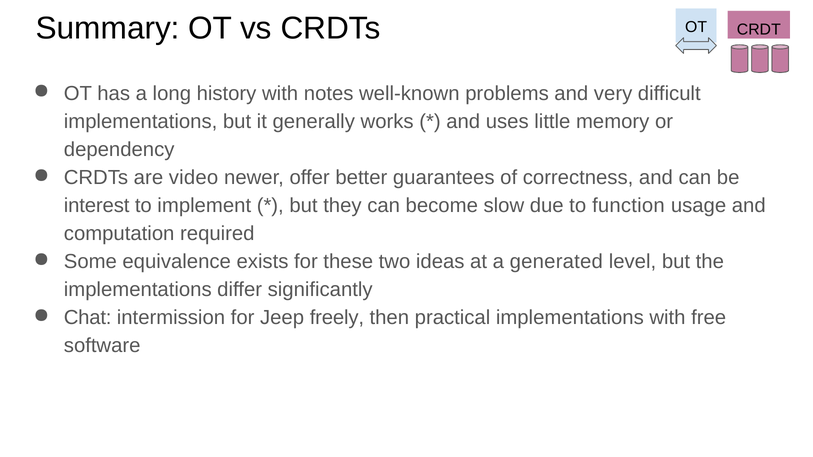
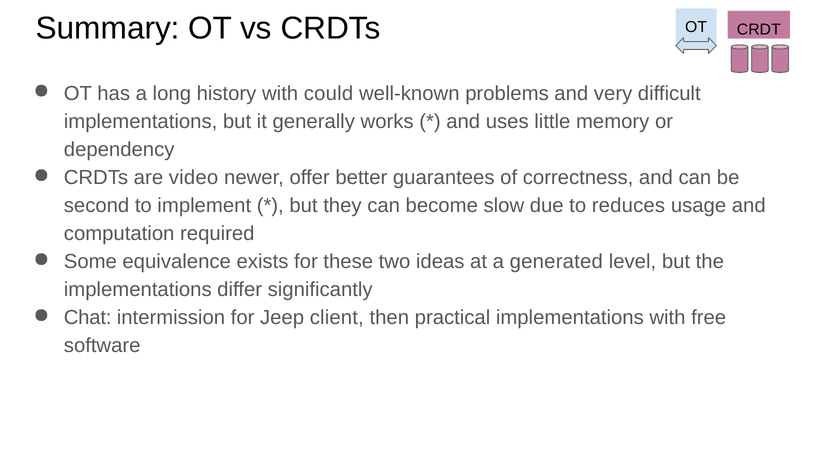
notes: notes -> could
interest: interest -> second
function: function -> reduces
freely: freely -> client
